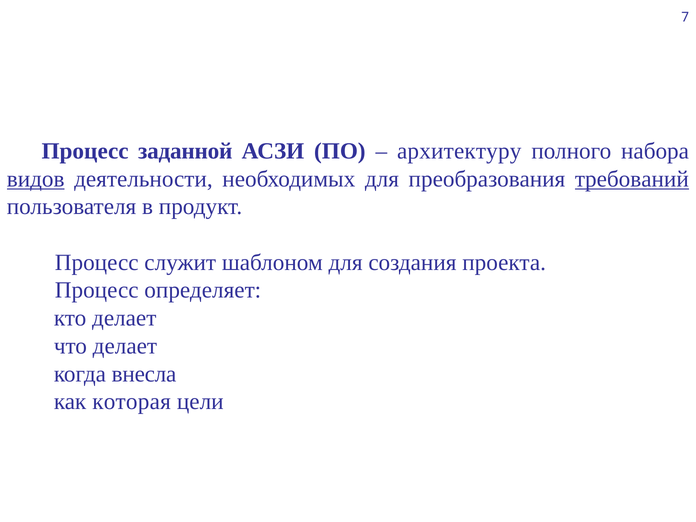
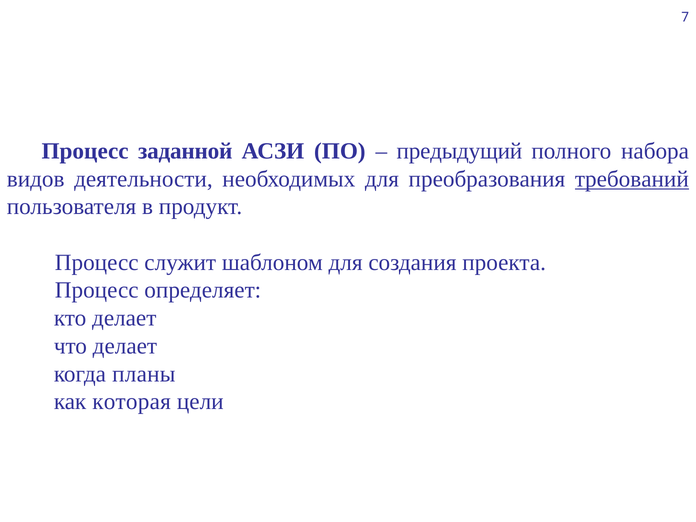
архитектуру: архитектуру -> предыдущий
видов underline: present -> none
внесла: внесла -> планы
